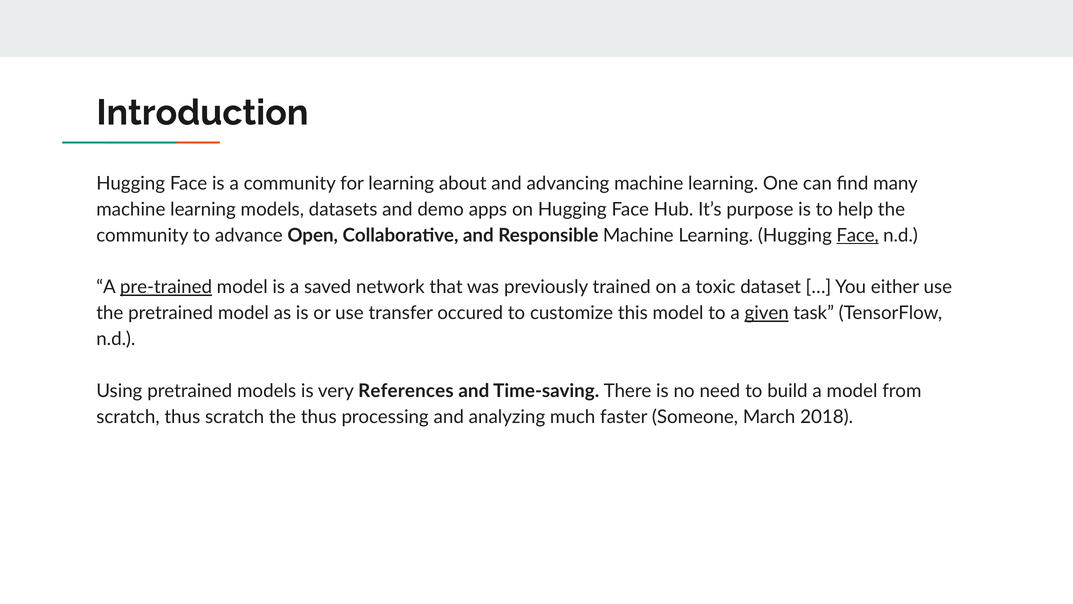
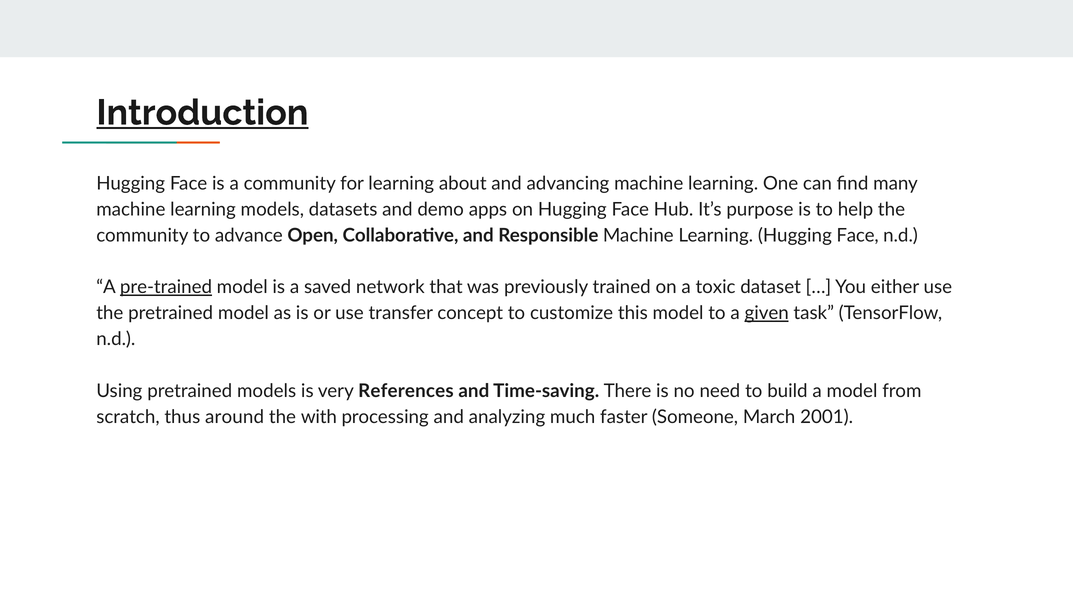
Introduction underline: none -> present
Face at (858, 235) underline: present -> none
occured: occured -> concept
thus scratch: scratch -> around
the thus: thus -> with
2018: 2018 -> 2001
